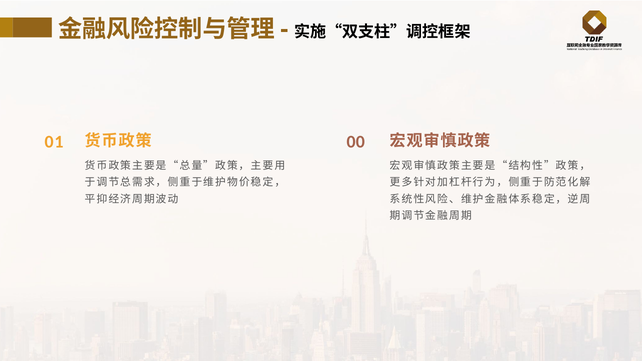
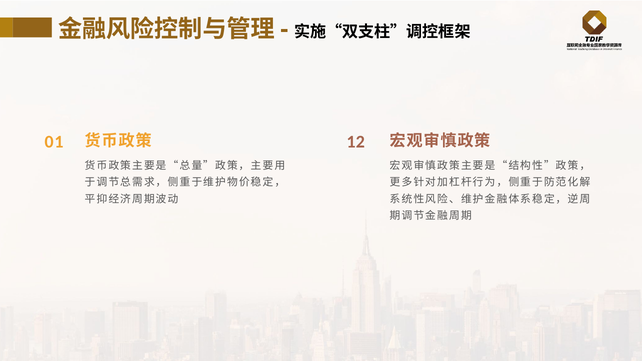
00: 00 -> 12
